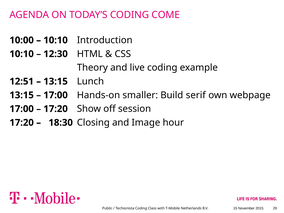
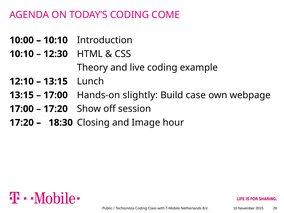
12:51: 12:51 -> 12:10
smaller: smaller -> slightly
serif: serif -> case
